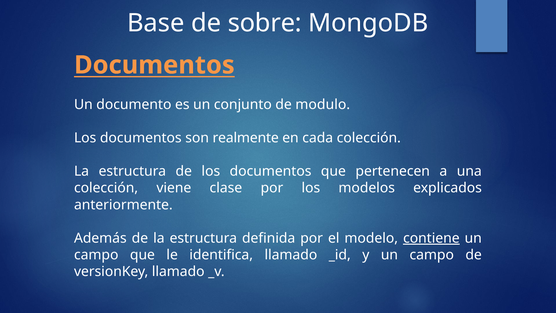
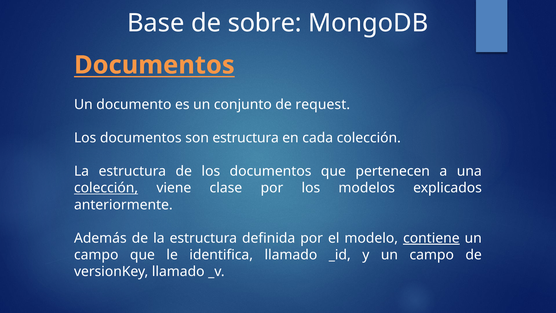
modulo: modulo -> request
son realmente: realmente -> estructura
colección at (106, 188) underline: none -> present
